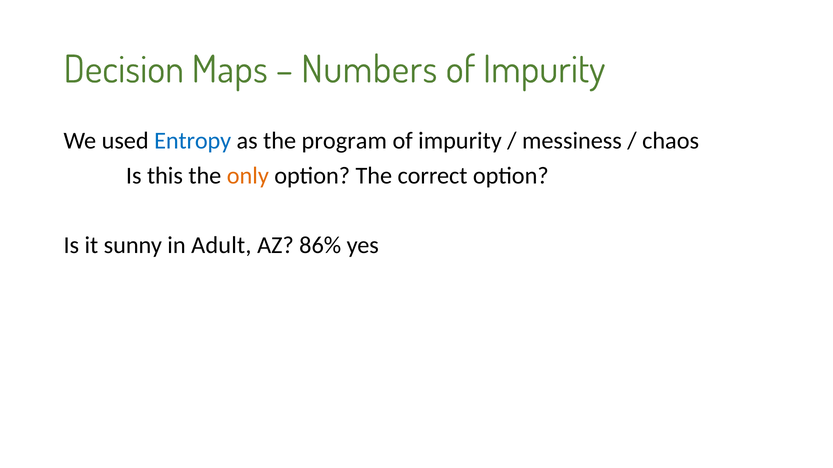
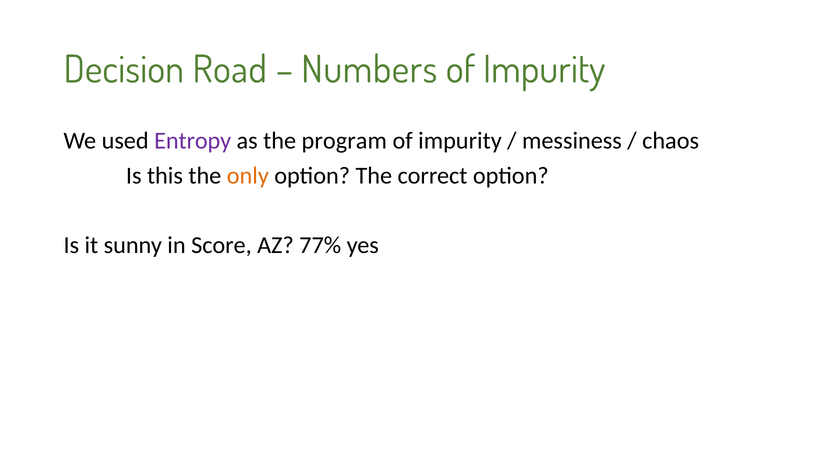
Maps: Maps -> Road
Entropy colour: blue -> purple
Adult: Adult -> Score
86%: 86% -> 77%
